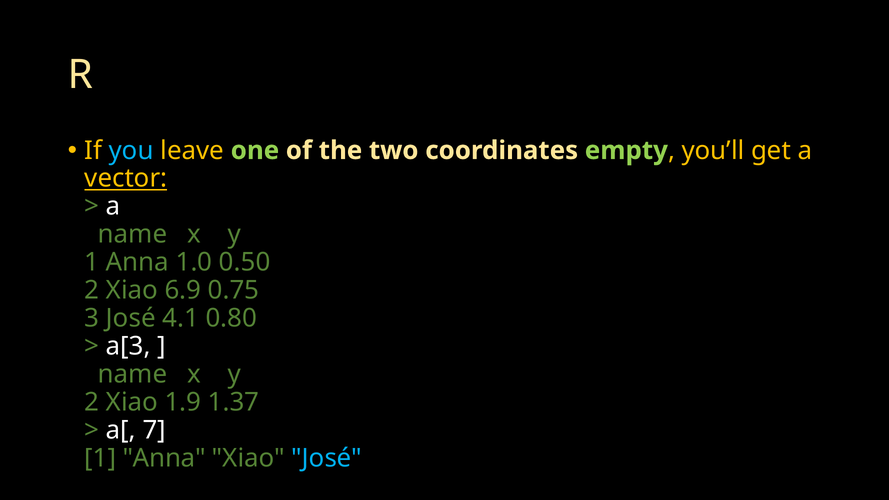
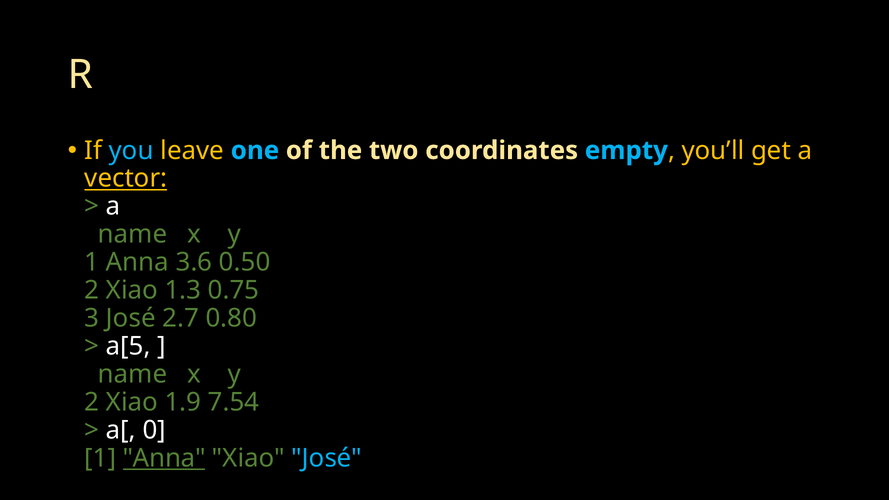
one colour: light green -> light blue
empty colour: light green -> light blue
1.0: 1.0 -> 3.6
6.9: 6.9 -> 1.3
4.1: 4.1 -> 2.7
a[3: a[3 -> a[5
1.37: 1.37 -> 7.54
7: 7 -> 0
Anna at (164, 458) underline: none -> present
